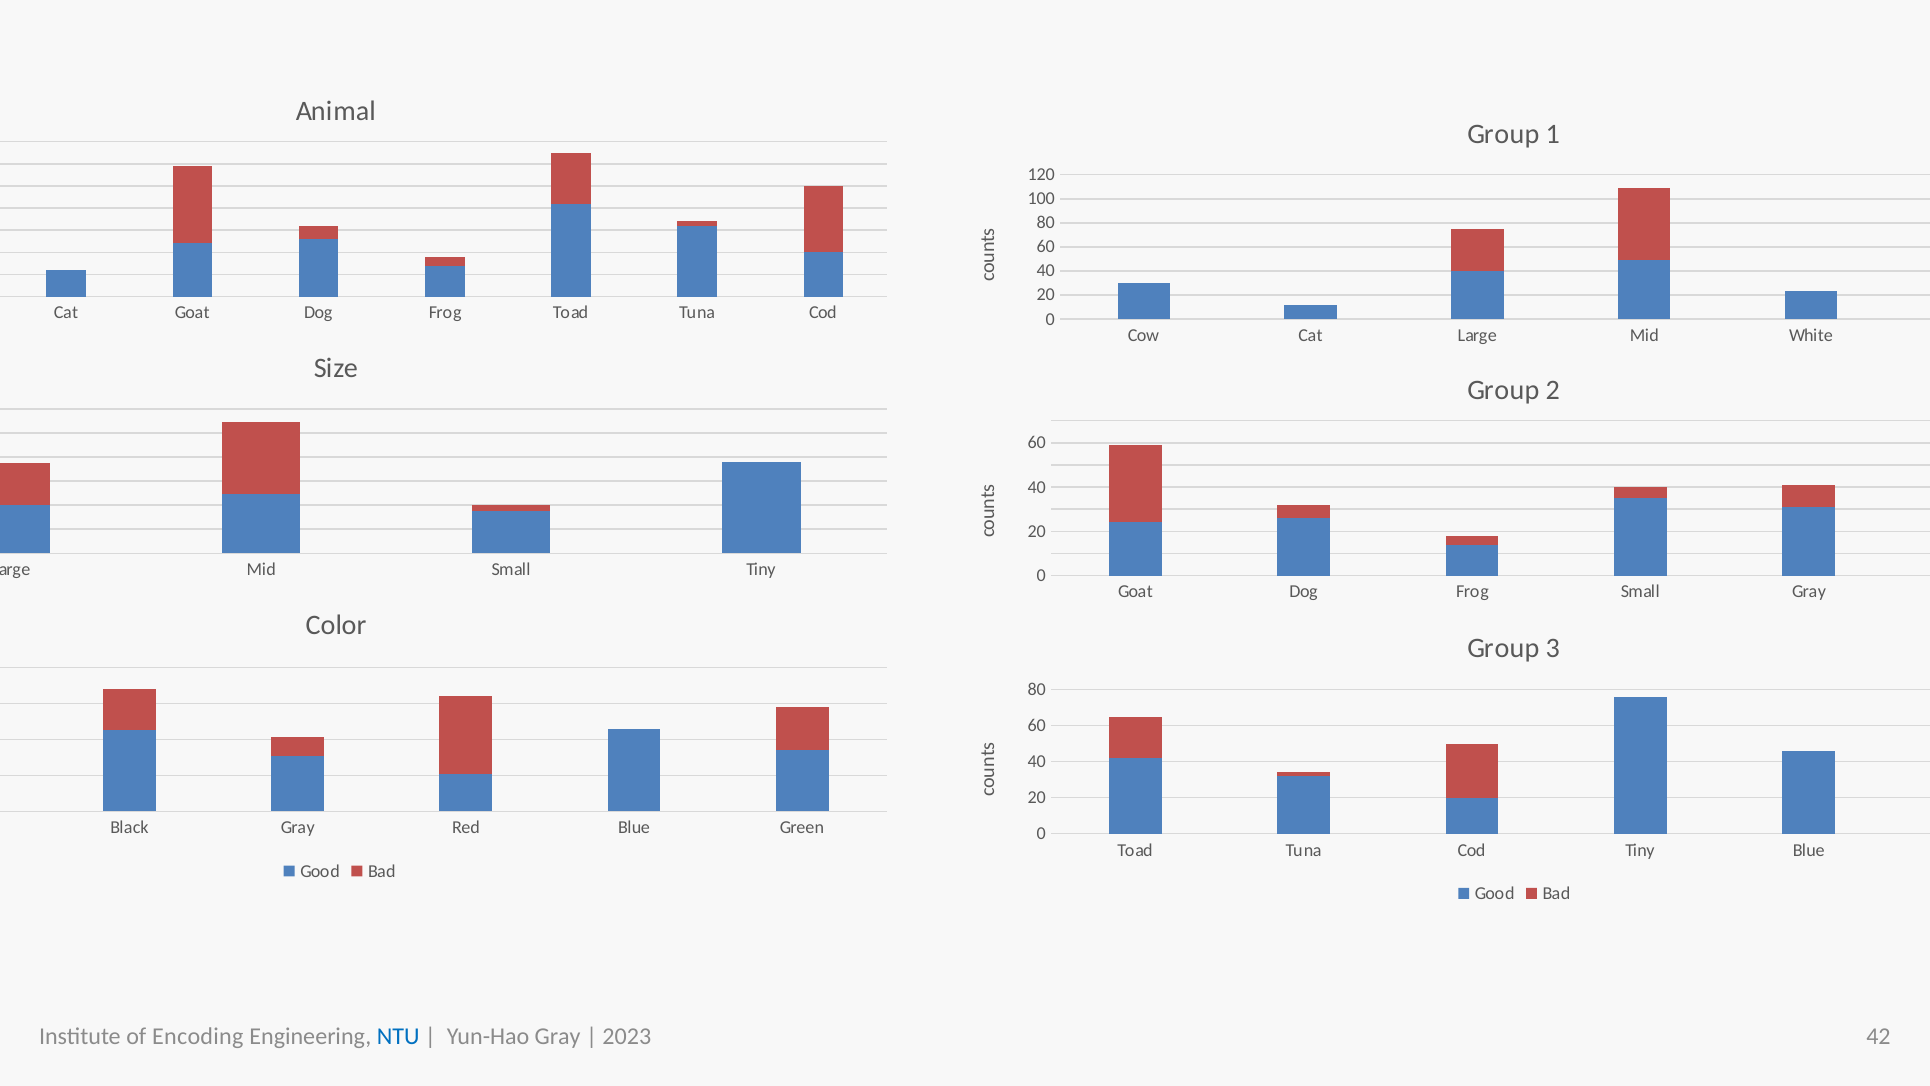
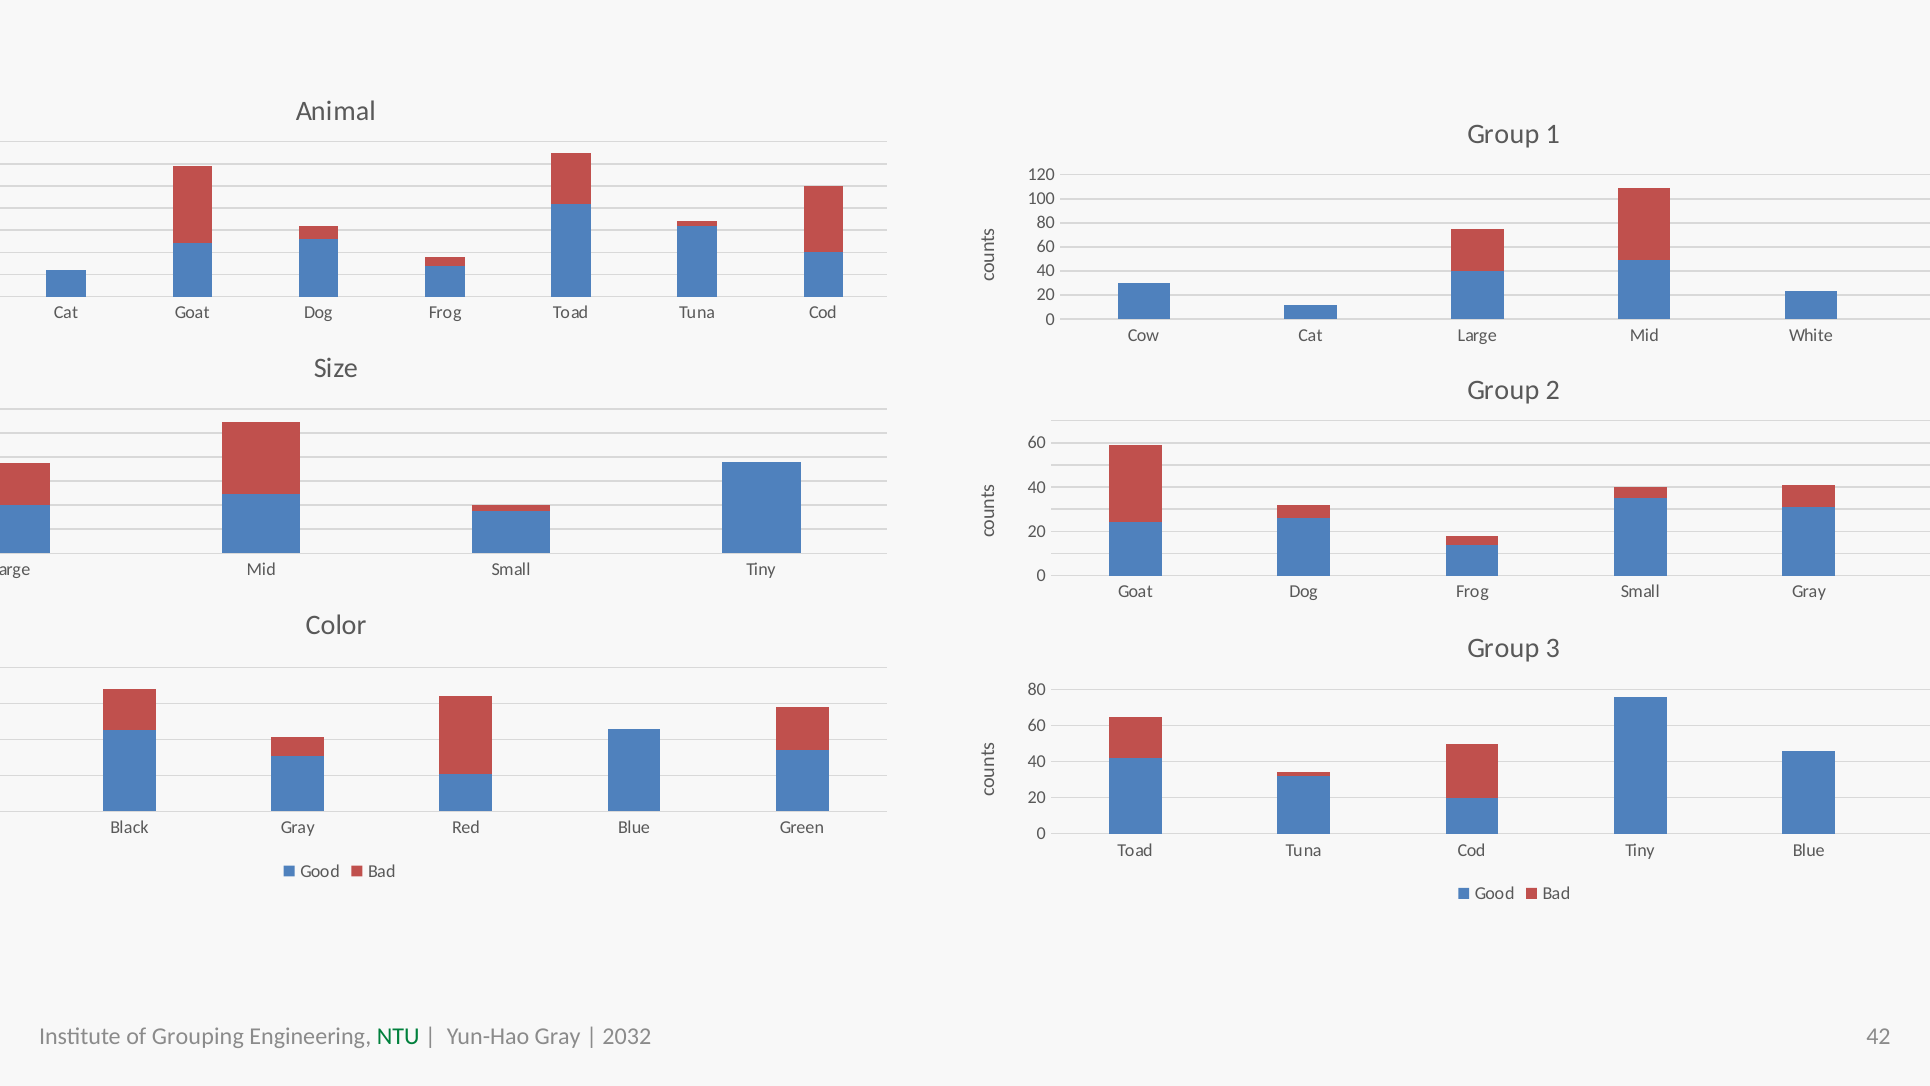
Encoding: Encoding -> Grouping
NTU colour: blue -> green
2023: 2023 -> 2032
